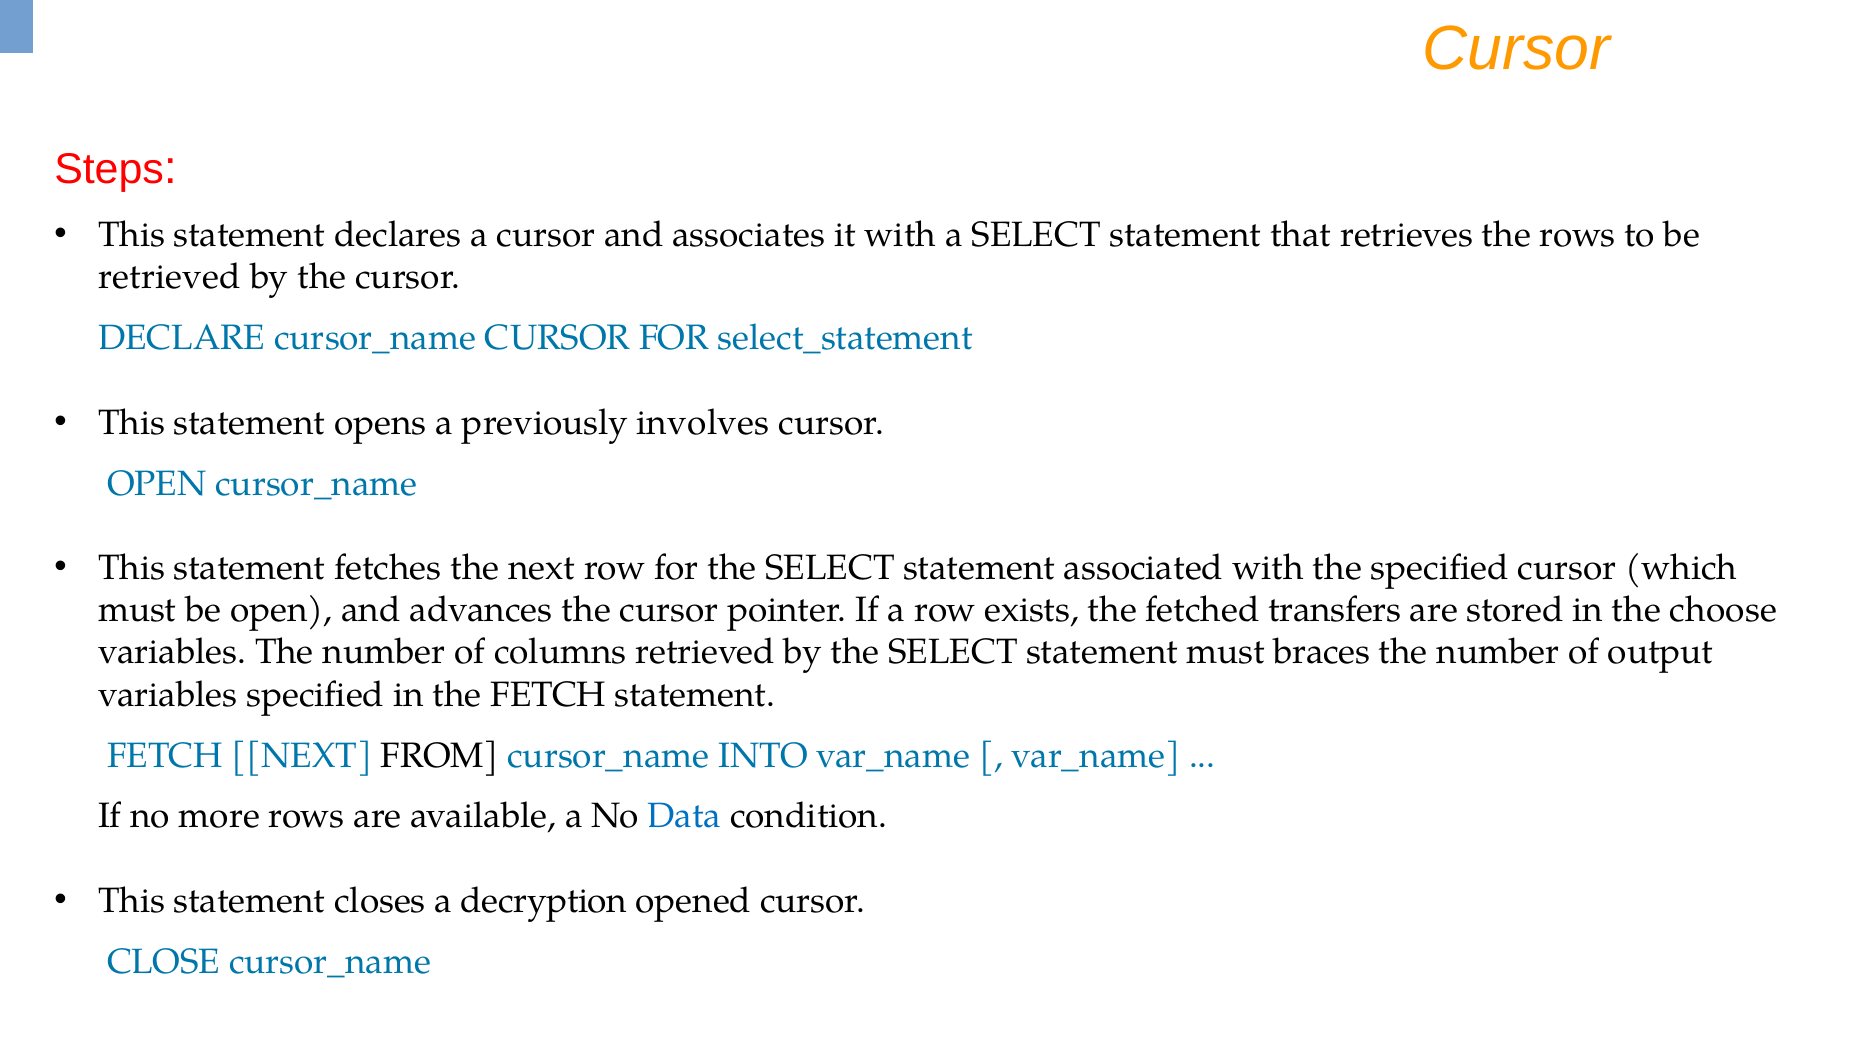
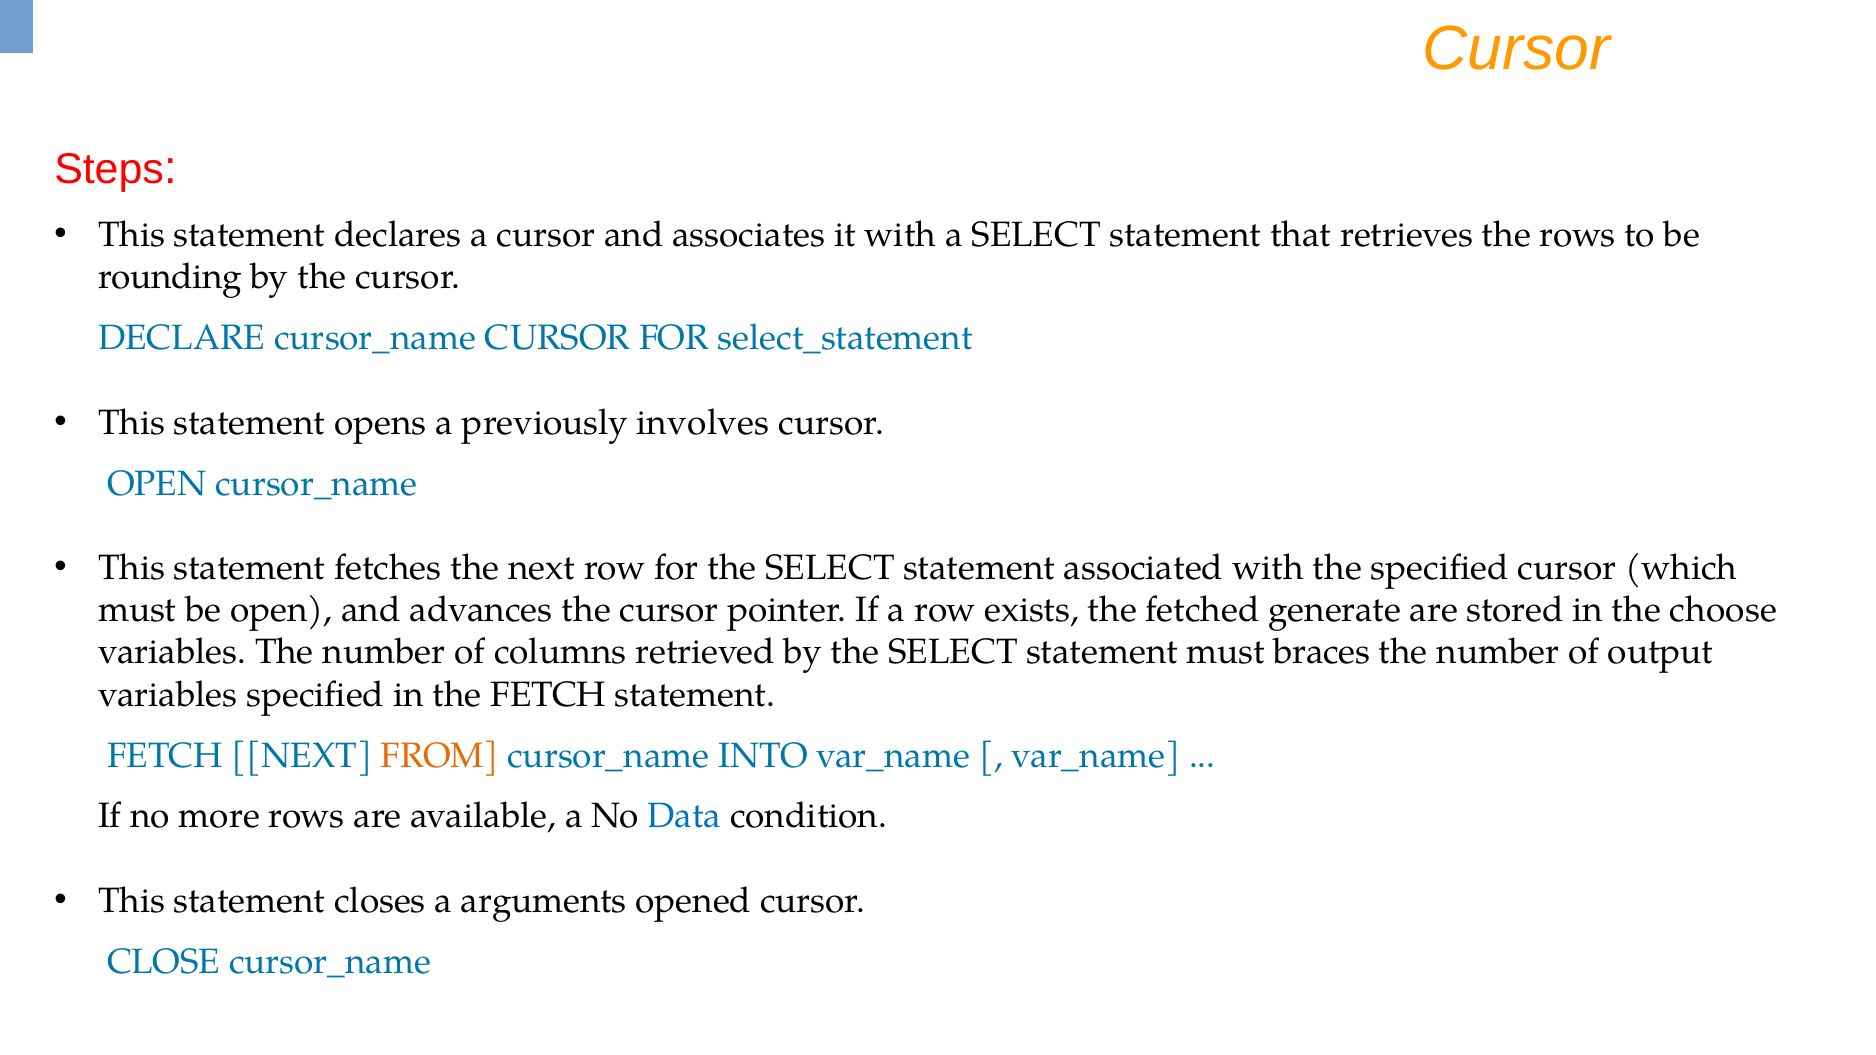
retrieved at (170, 277): retrieved -> rounding
transfers: transfers -> generate
FROM colour: black -> orange
decryption: decryption -> arguments
